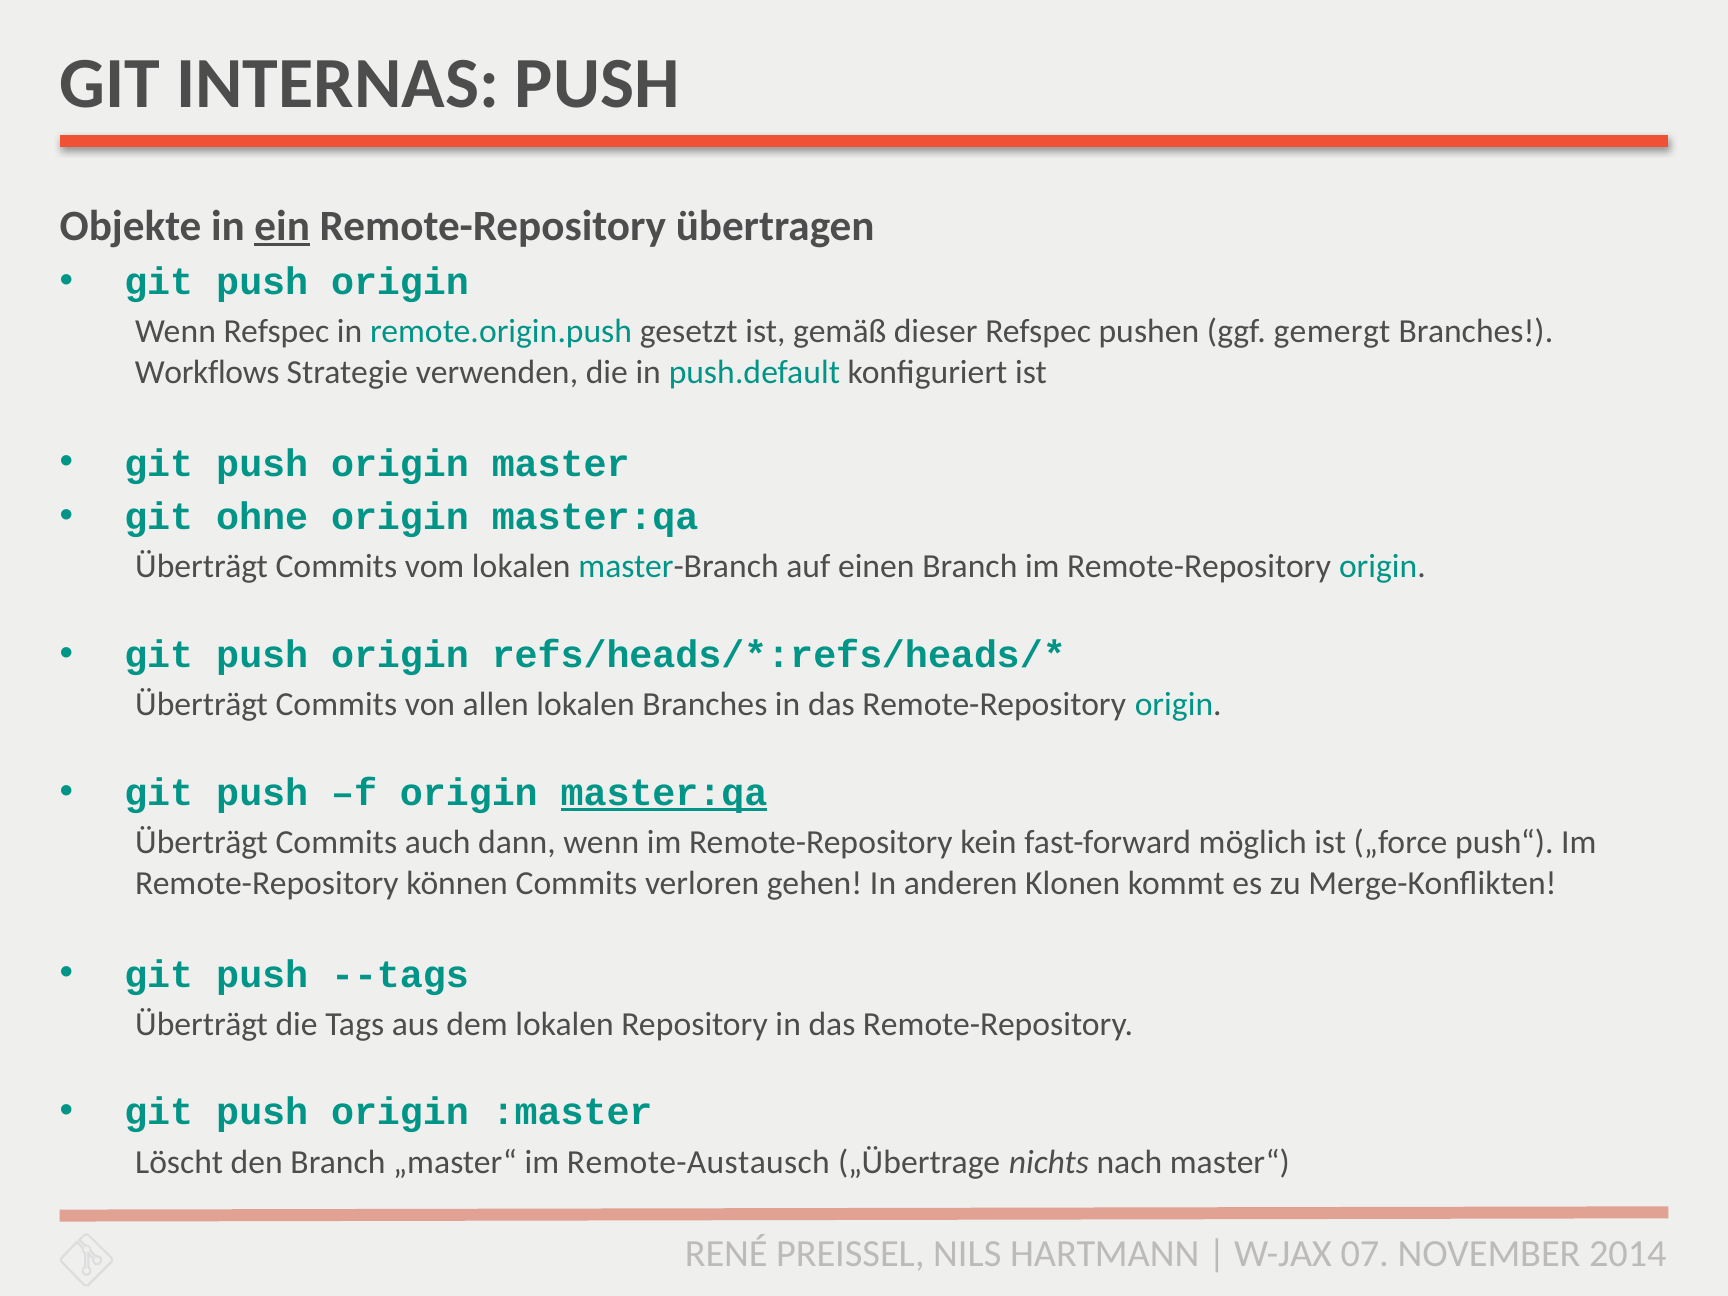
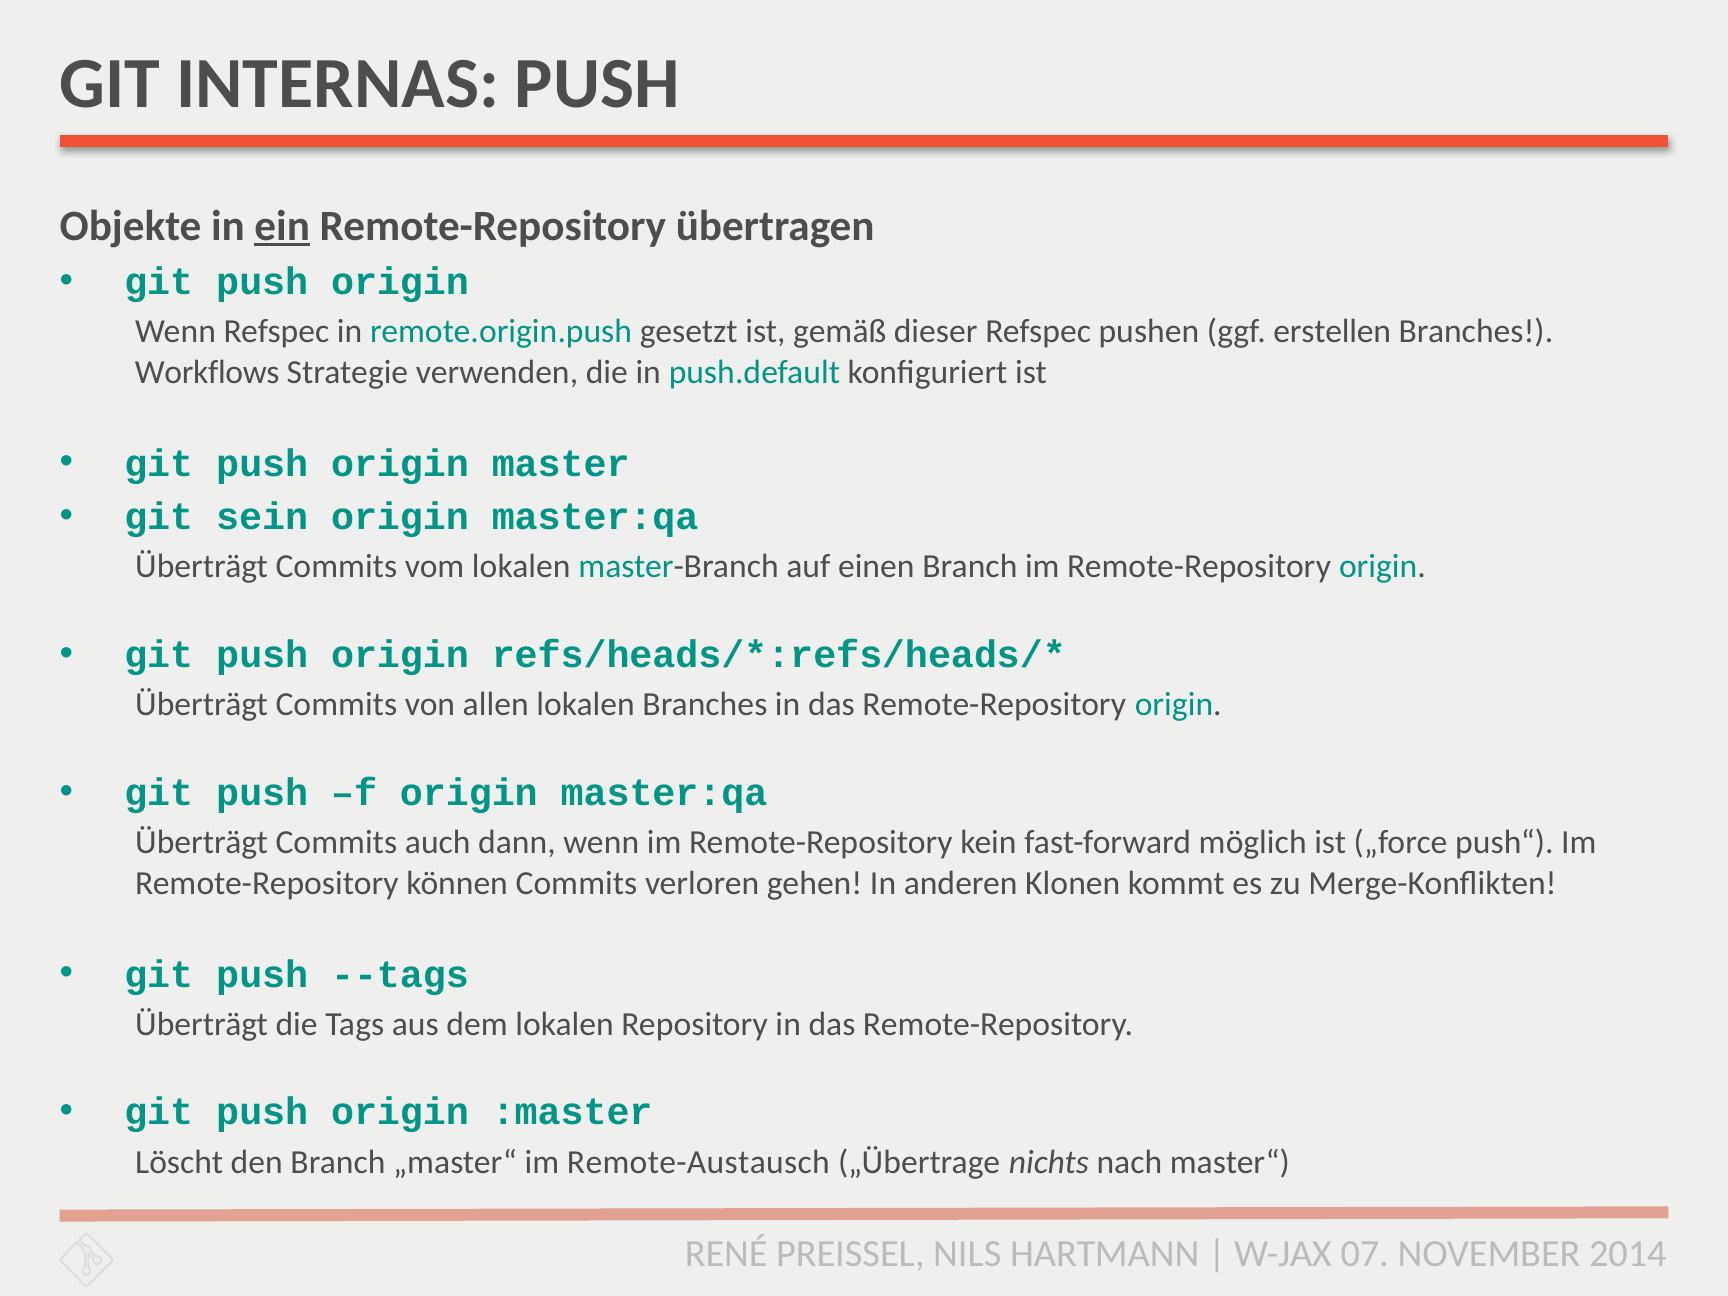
gemergt: gemergt -> erstellen
ohne: ohne -> sein
master:qa at (664, 793) underline: present -> none
